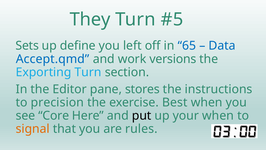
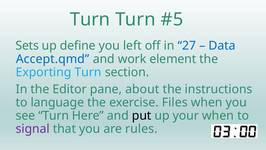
They at (90, 19): They -> Turn
65: 65 -> 27
versions: versions -> element
stores: stores -> about
precision: precision -> language
Best: Best -> Files
see Core: Core -> Turn
signal colour: orange -> purple
